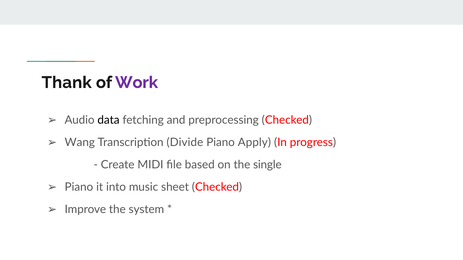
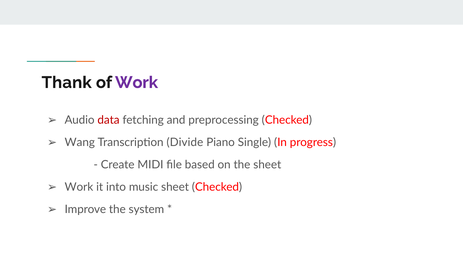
data colour: black -> red
Apply: Apply -> Single
the single: single -> sheet
Piano at (79, 187): Piano -> Work
